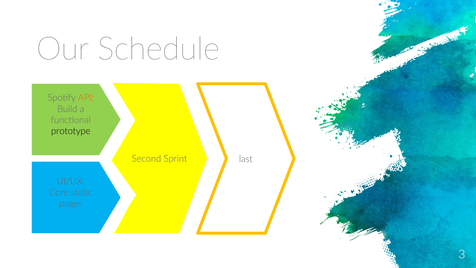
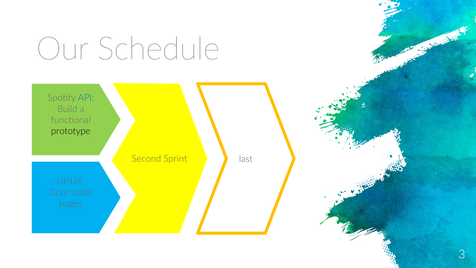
API colour: orange -> blue
